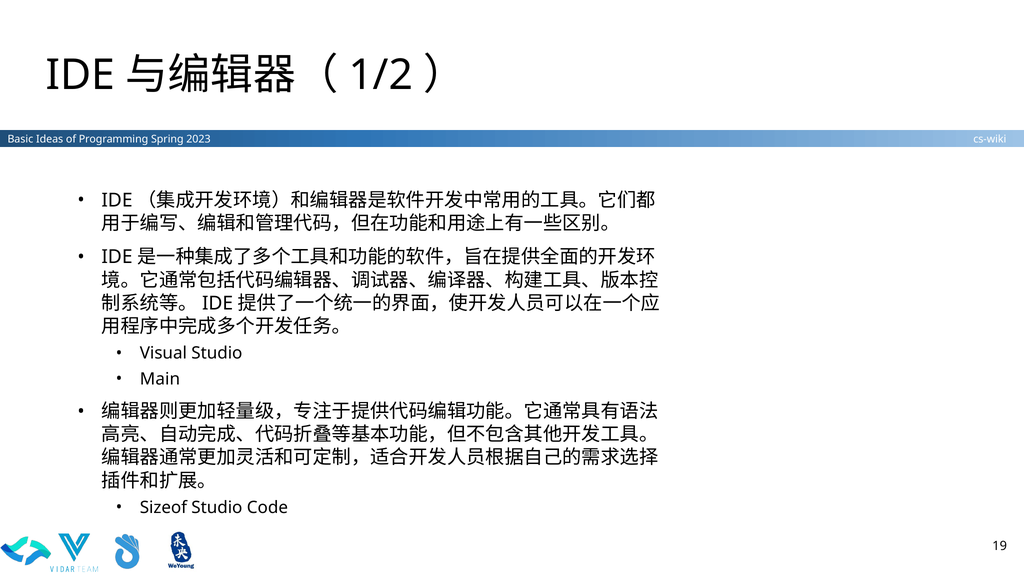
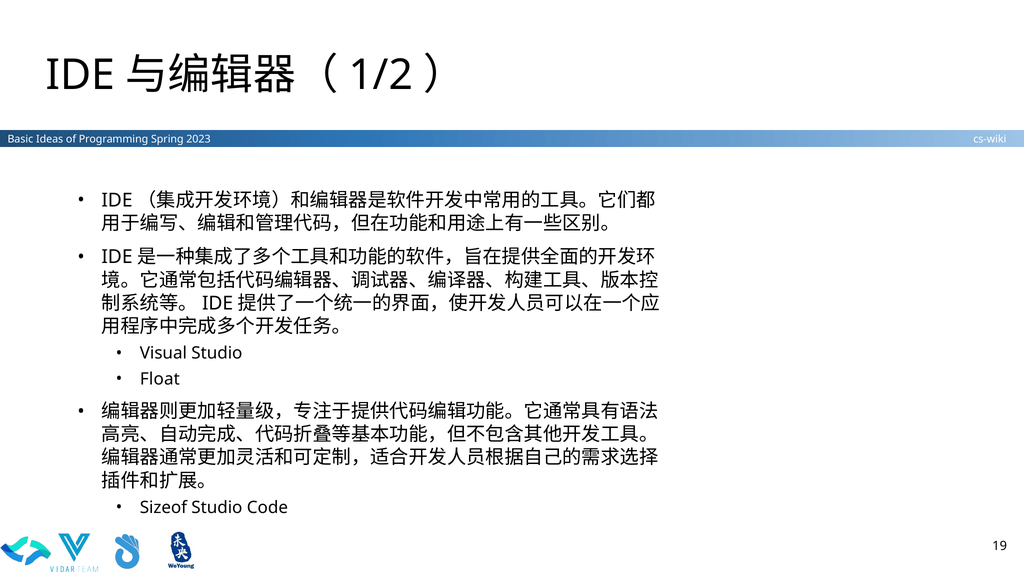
Main: Main -> Float
